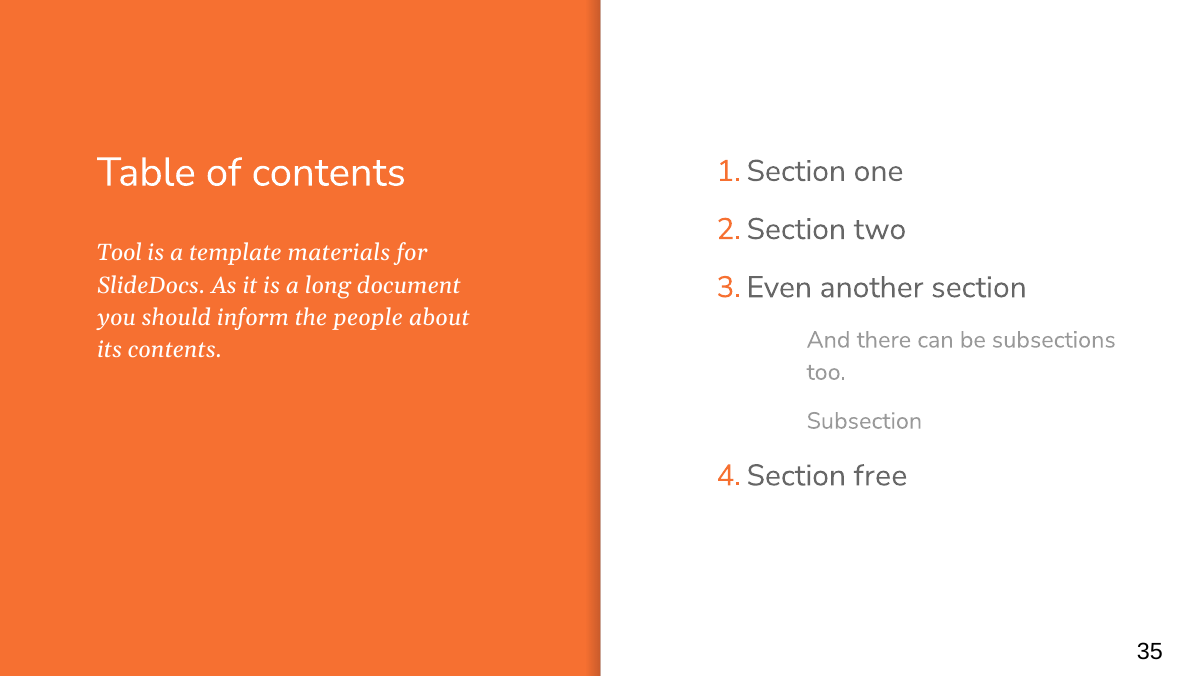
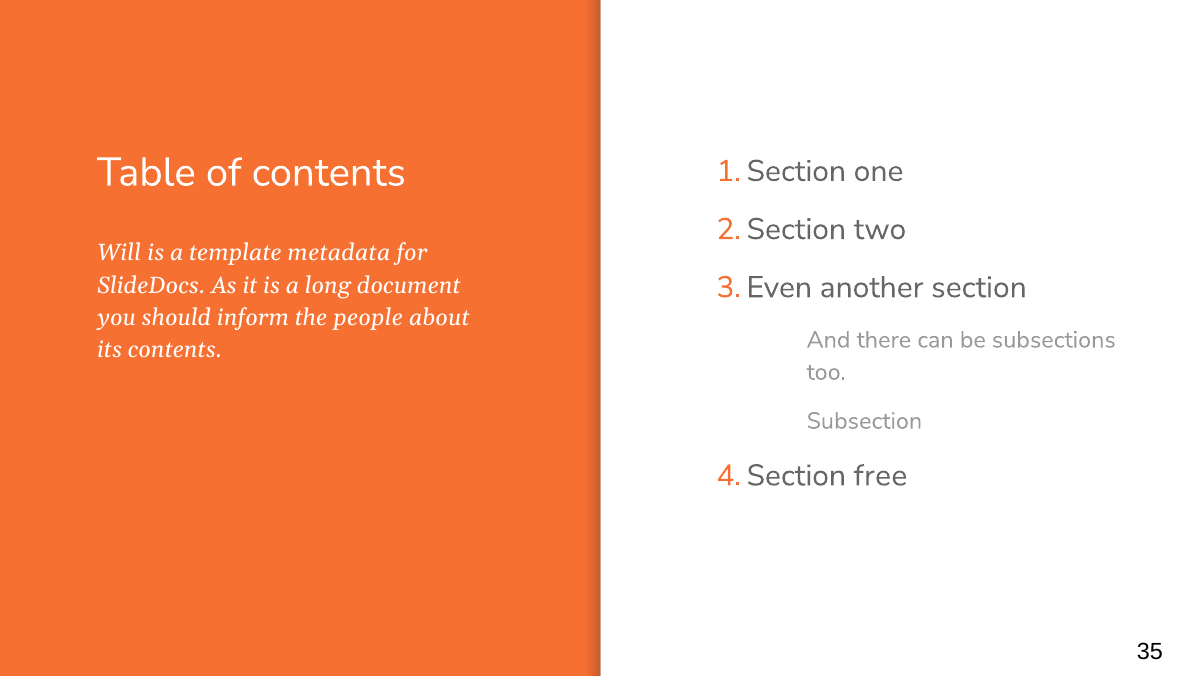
Tool: Tool -> Will
materials: materials -> metadata
